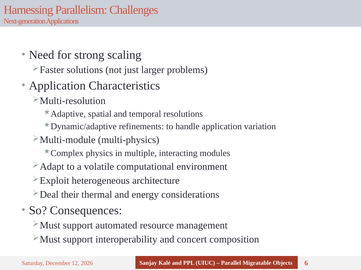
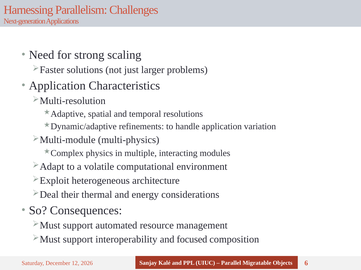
concert: concert -> focused
